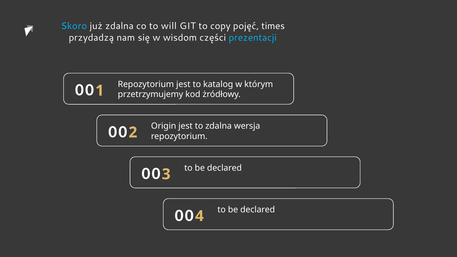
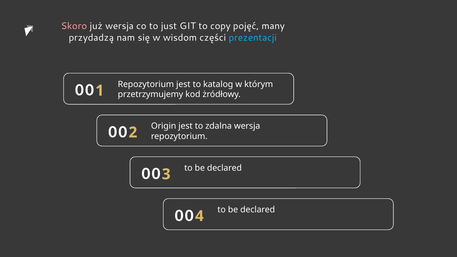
Skoro colour: light blue -> pink
już zdalna: zdalna -> wersja
will: will -> just
times: times -> many
